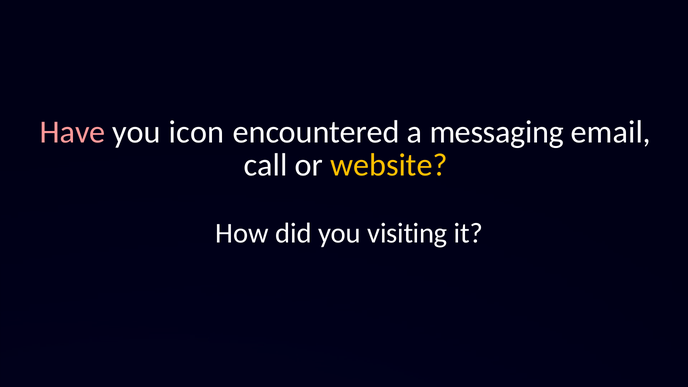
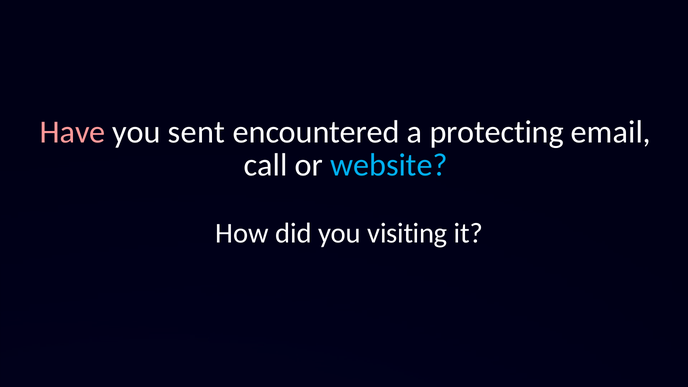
icon: icon -> sent
messaging: messaging -> protecting
website colour: yellow -> light blue
